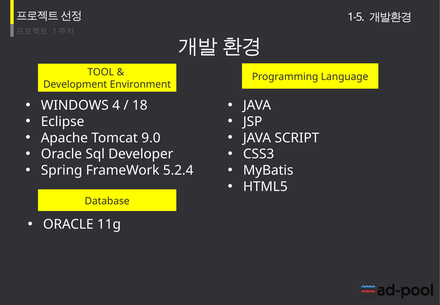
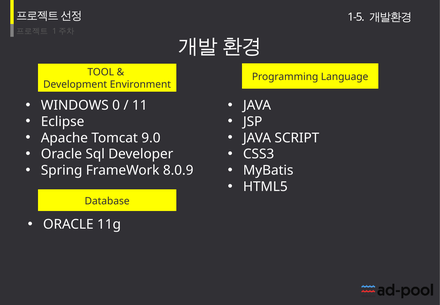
4: 4 -> 0
18: 18 -> 11
5.2.4: 5.2.4 -> 8.0.9
